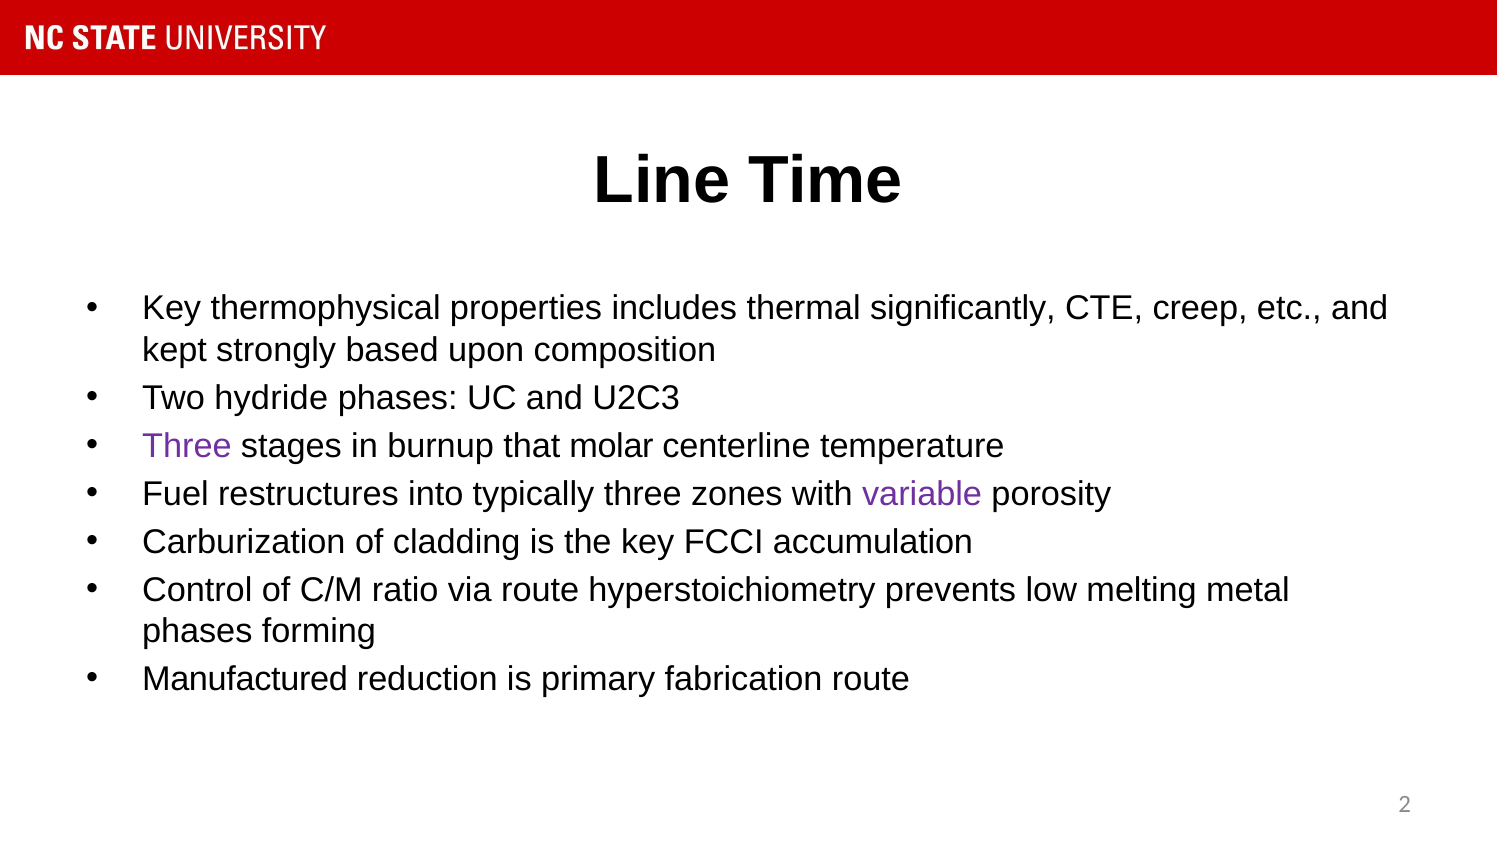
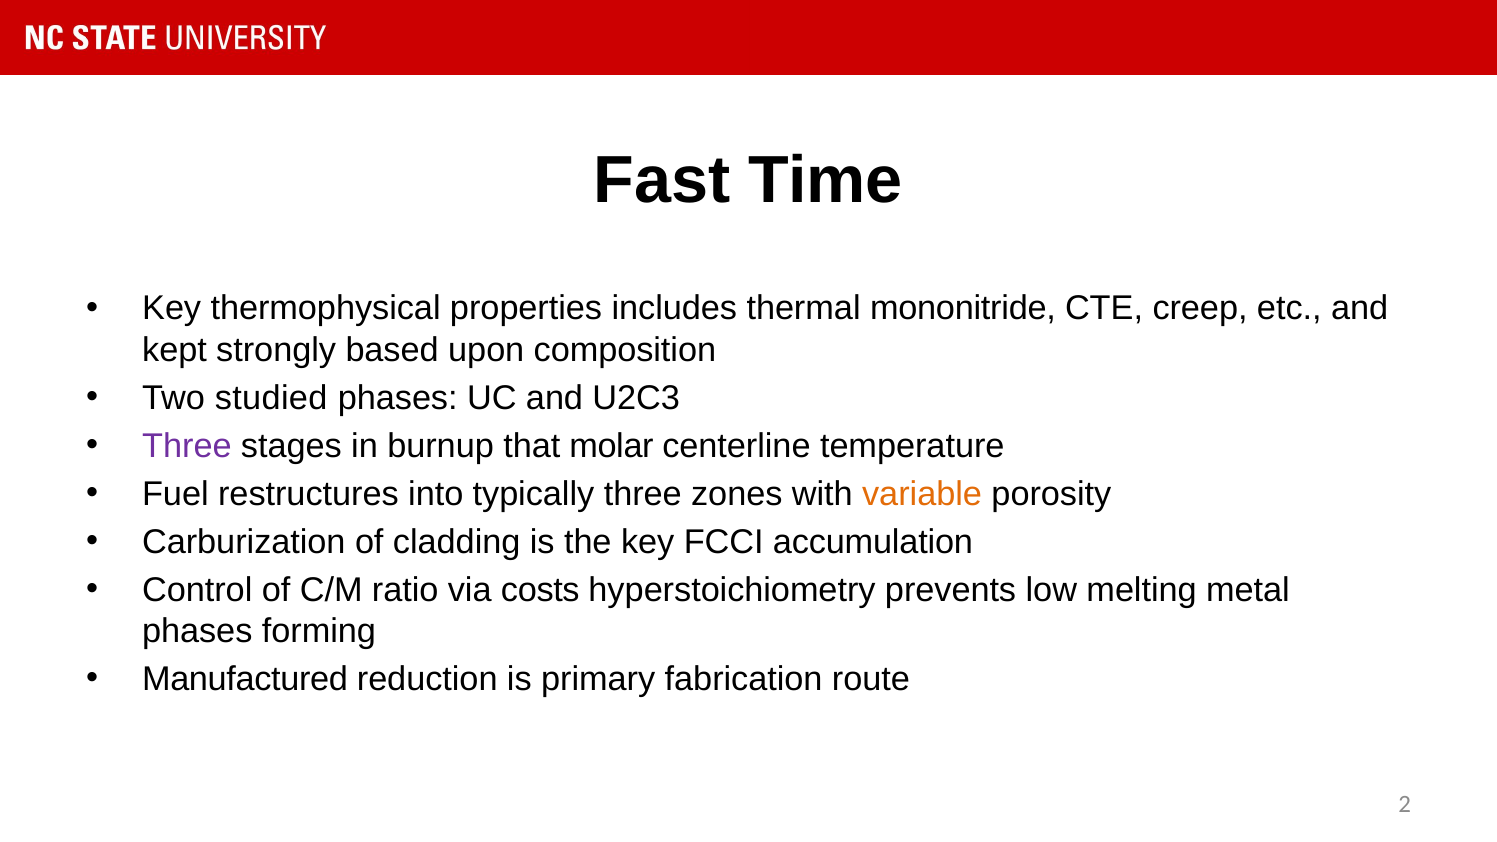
Line: Line -> Fast
significantly: significantly -> mononitride
hydride: hydride -> studied
variable colour: purple -> orange
via route: route -> costs
